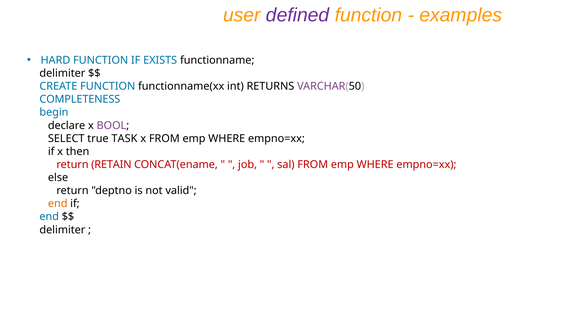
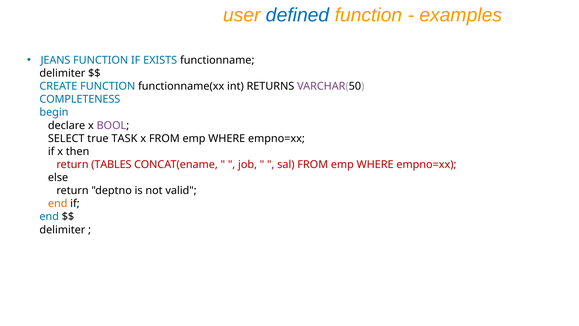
defined colour: purple -> blue
HARD: HARD -> JEANS
RETAIN: RETAIN -> TABLES
